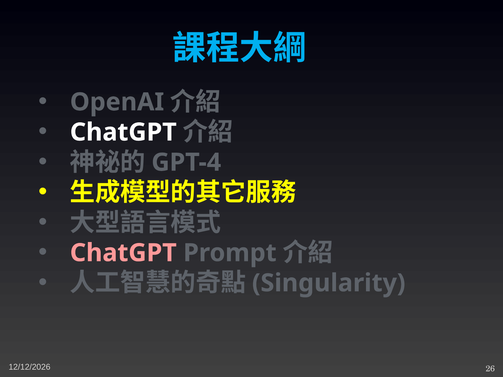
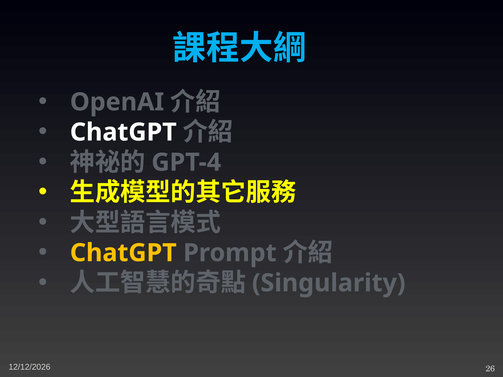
ChatGPT at (123, 253) colour: pink -> yellow
